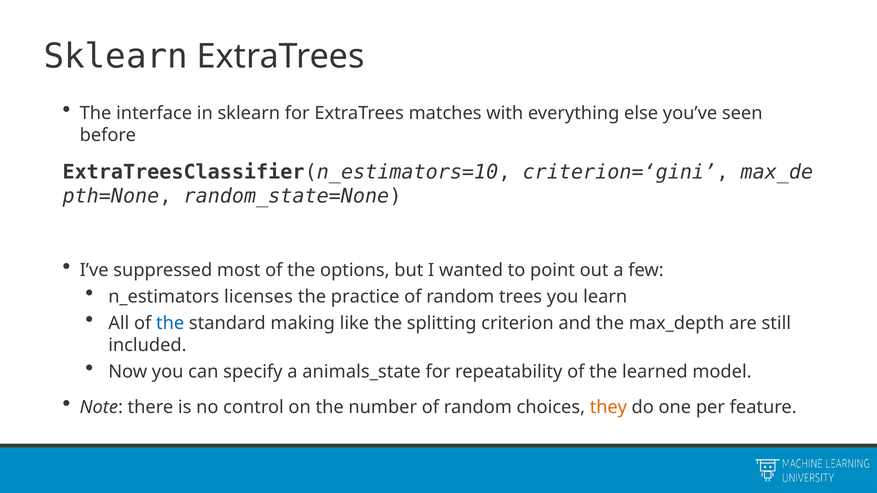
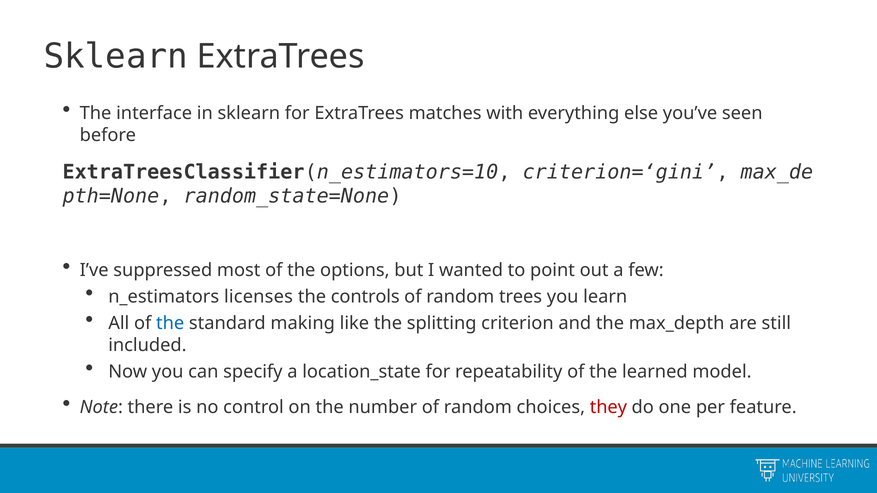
practice: practice -> controls
animals_state: animals_state -> location_state
they colour: orange -> red
